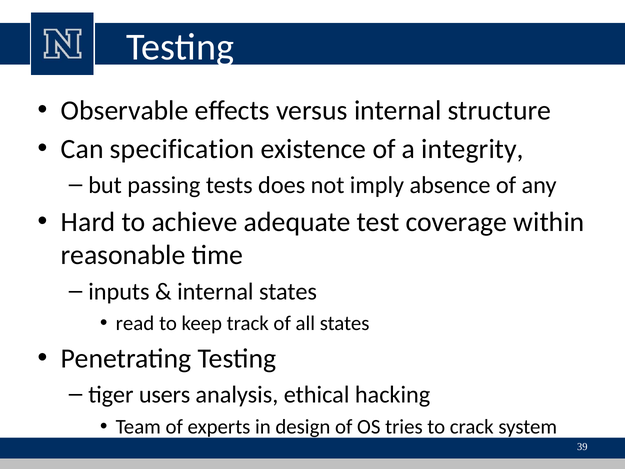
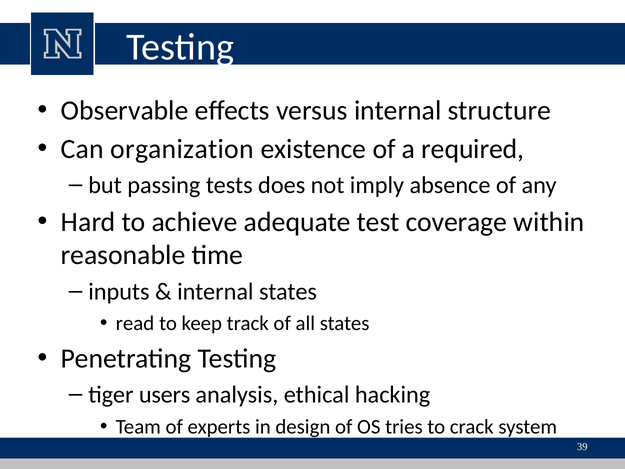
specification: specification -> organization
integrity: integrity -> required
